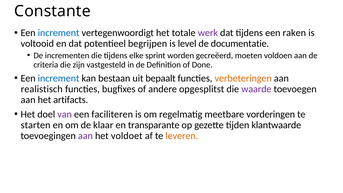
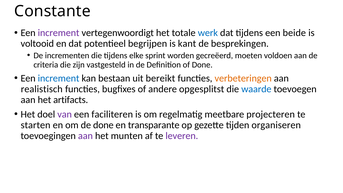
increment at (59, 33) colour: blue -> purple
werk colour: purple -> blue
raken: raken -> beide
level: level -> kant
documentatie: documentatie -> besprekingen
bepaalt: bepaalt -> bereikt
waarde colour: purple -> blue
vorderingen: vorderingen -> projecteren
de klaar: klaar -> done
klantwaarde: klantwaarde -> organiseren
voldoet: voldoet -> munten
leveren colour: orange -> purple
